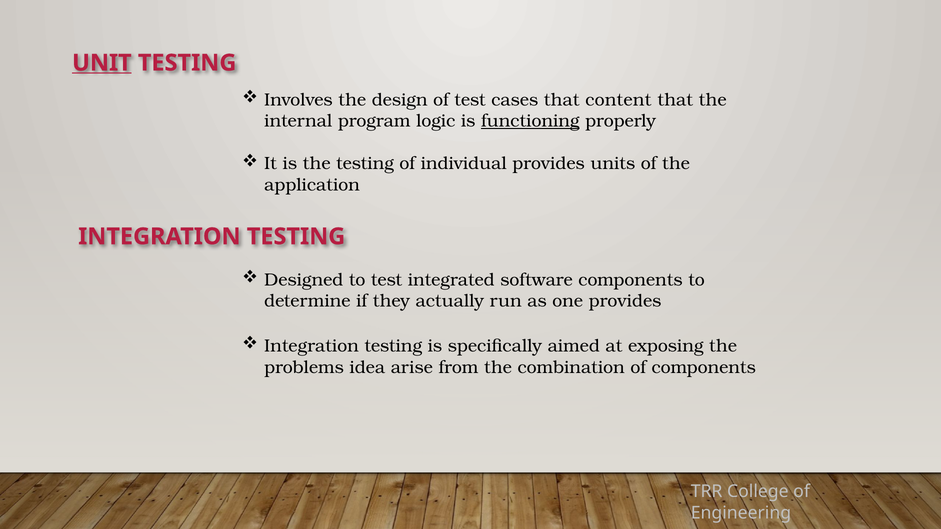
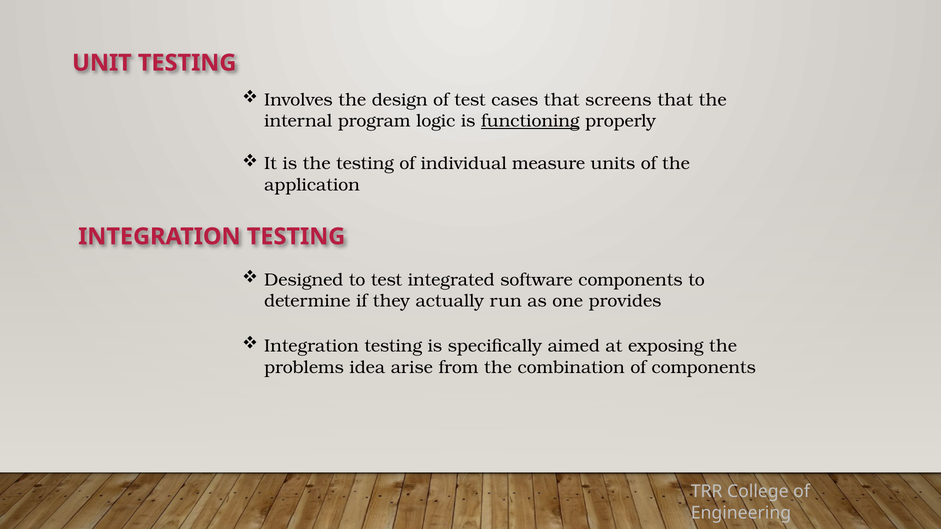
UNIT underline: present -> none
content: content -> screens
individual provides: provides -> measure
